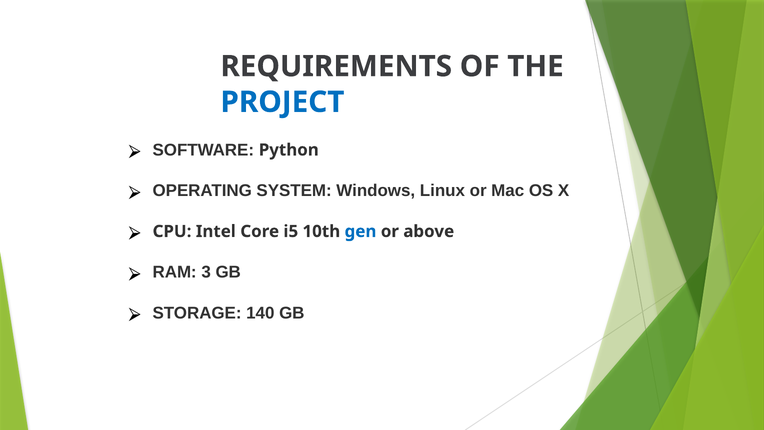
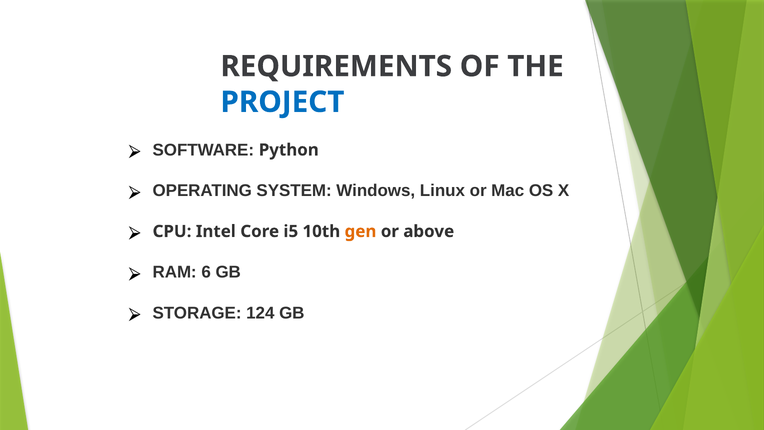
gen colour: blue -> orange
3: 3 -> 6
140: 140 -> 124
